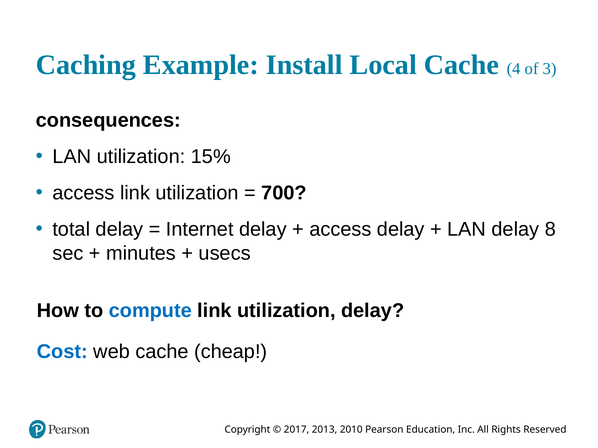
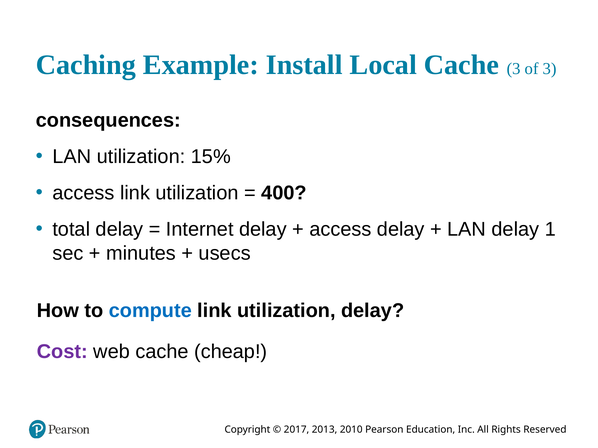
Cache 4: 4 -> 3
700: 700 -> 400
8: 8 -> 1
Cost colour: blue -> purple
